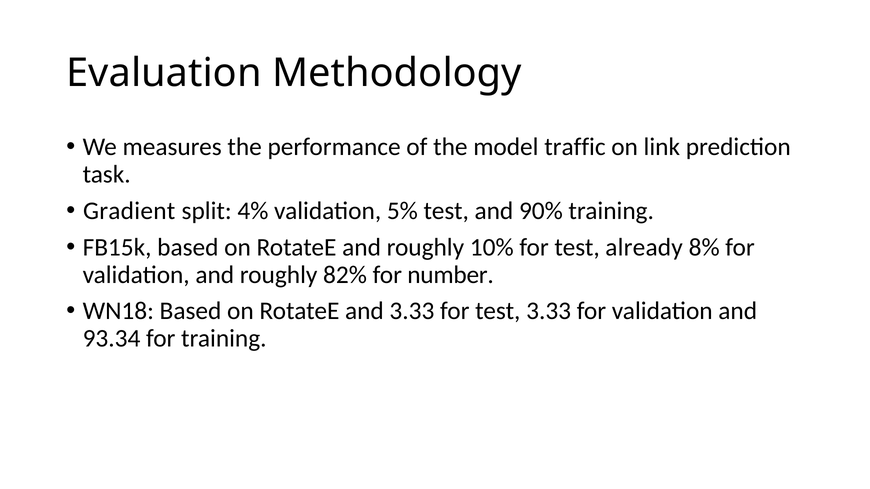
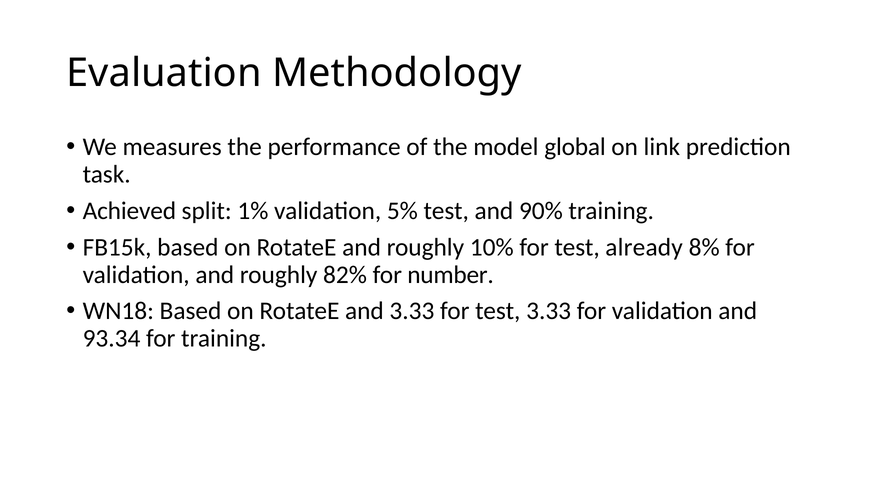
traffic: traffic -> global
Gradient: Gradient -> Achieved
4%: 4% -> 1%
